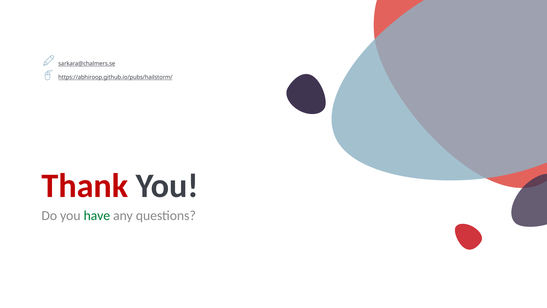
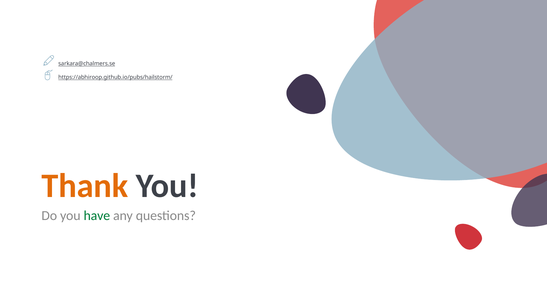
Thank colour: red -> orange
